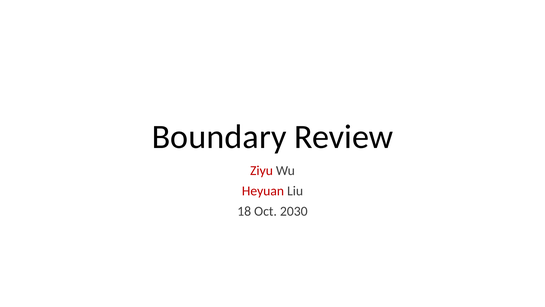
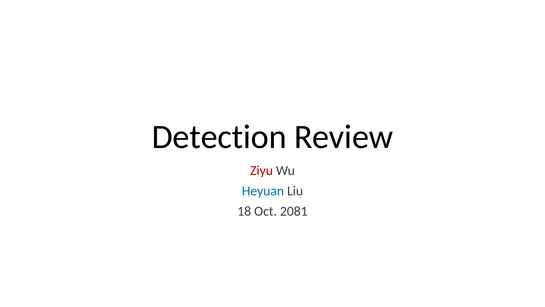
Boundary: Boundary -> Detection
Heyuan colour: red -> blue
2030: 2030 -> 2081
